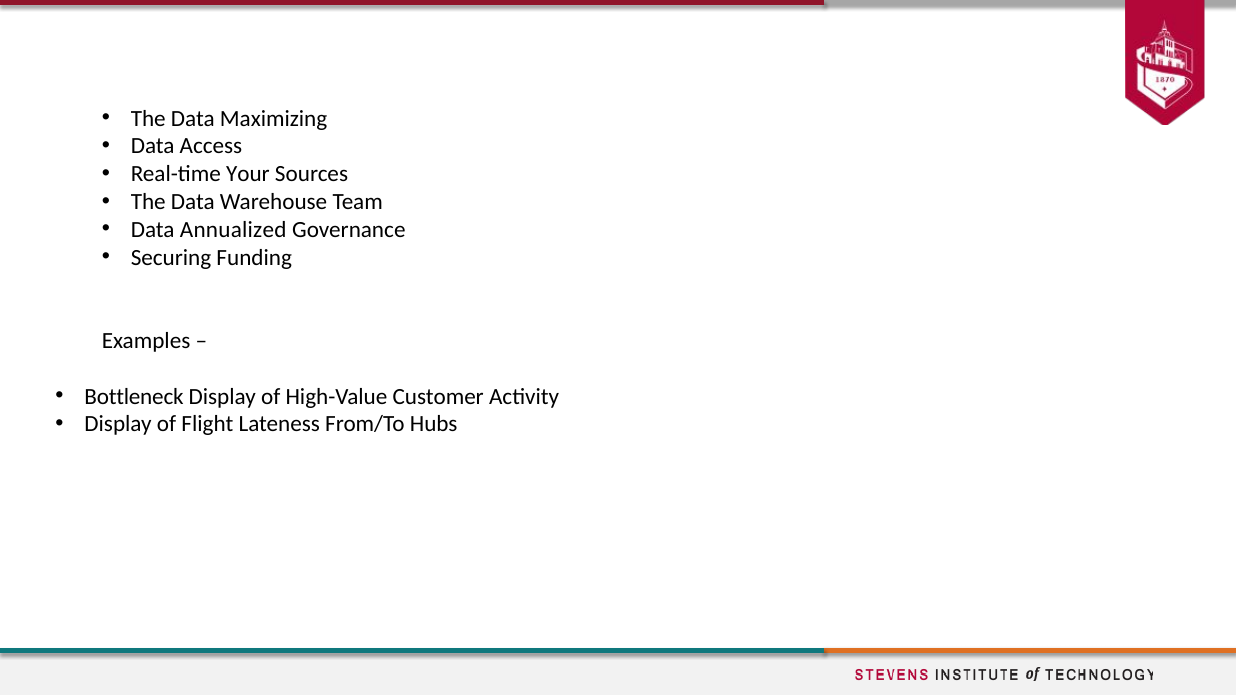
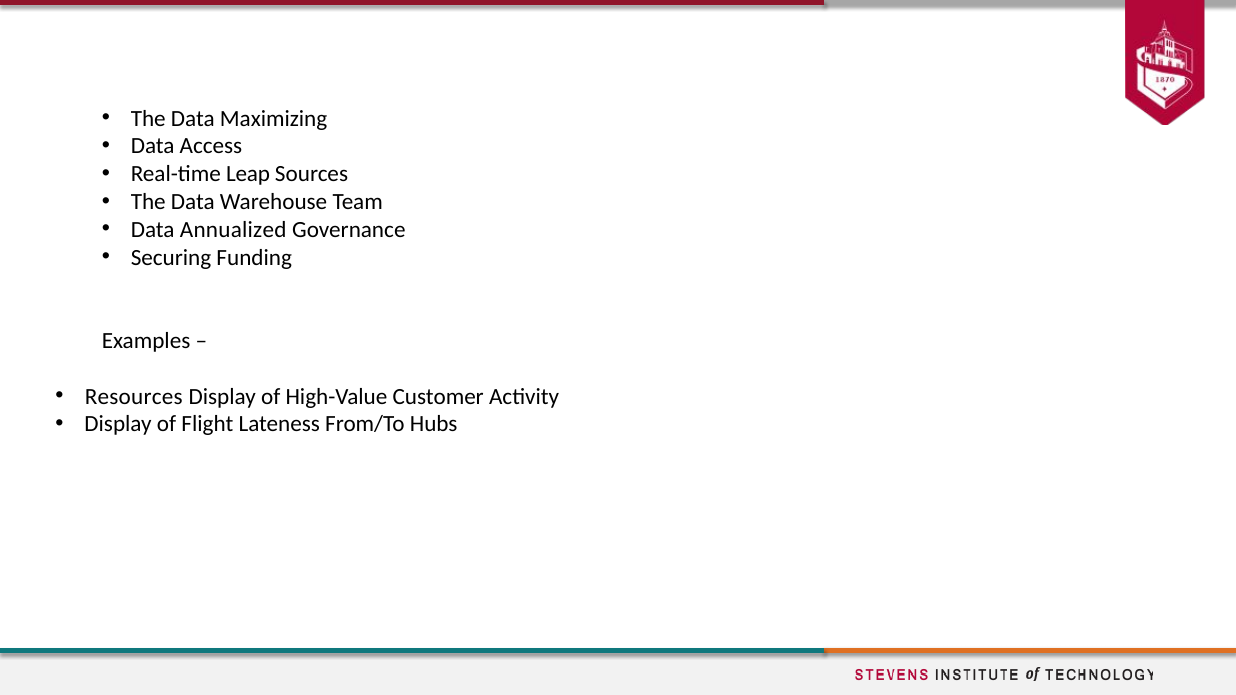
Your: Your -> Leap
Bottleneck: Bottleneck -> Resources
